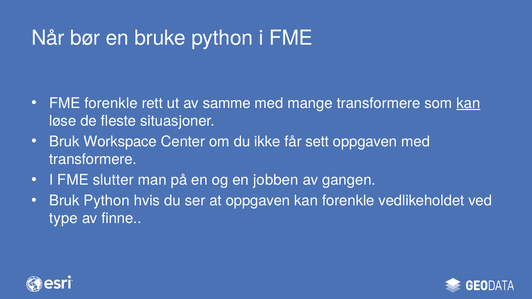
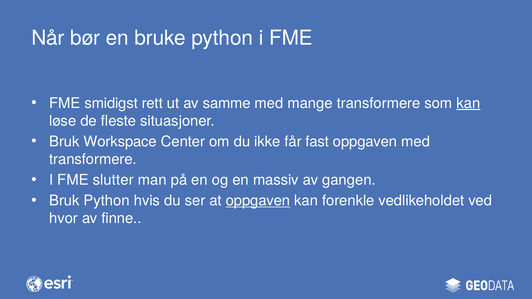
FME forenkle: forenkle -> smidigst
sett: sett -> fast
jobben: jobben -> massiv
oppgaven at (258, 201) underline: none -> present
type: type -> hvor
